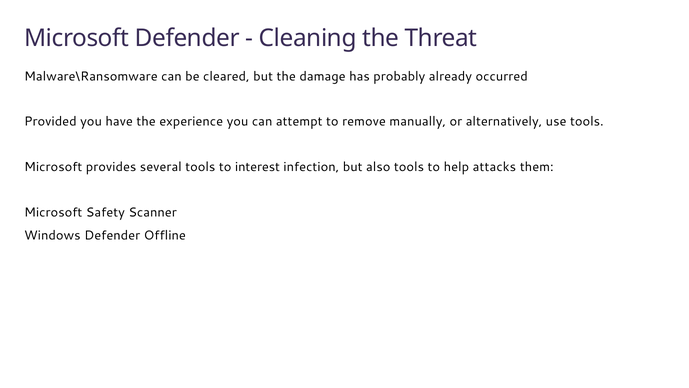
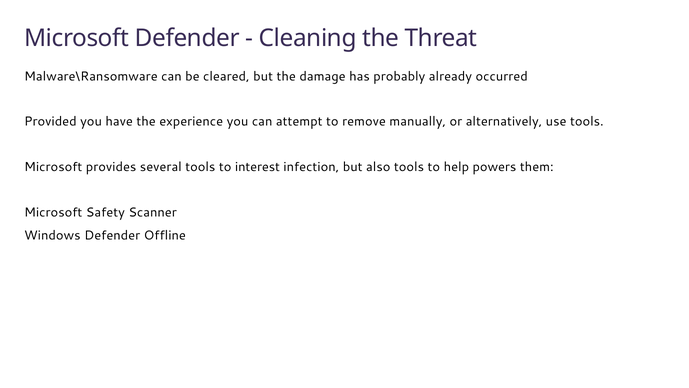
attacks: attacks -> powers
